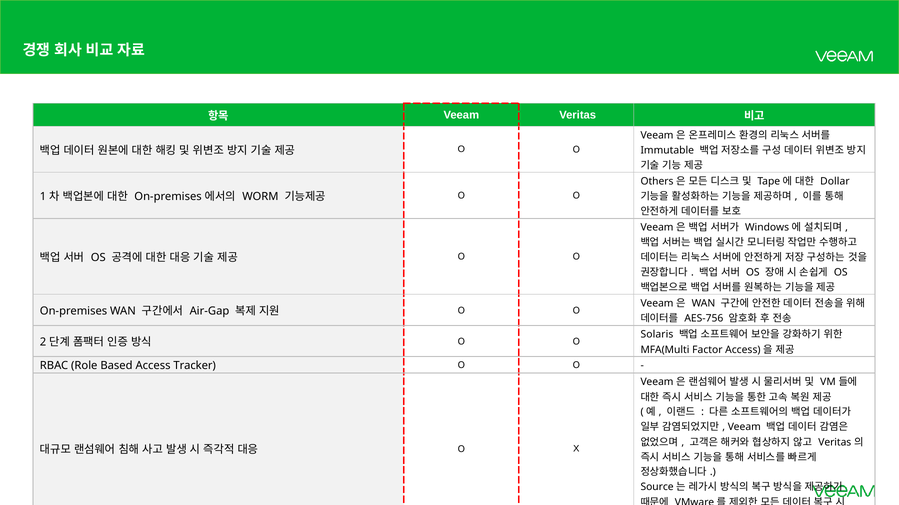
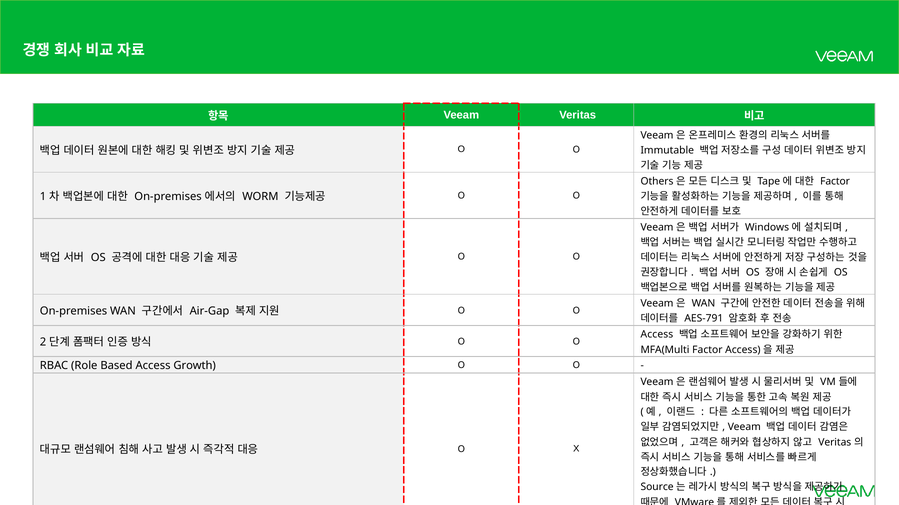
Dollar at (835, 182): Dollar -> Factor
AES-756: AES-756 -> AES-791
Solaris at (657, 335): Solaris -> Access
Tracker: Tracker -> Growth
